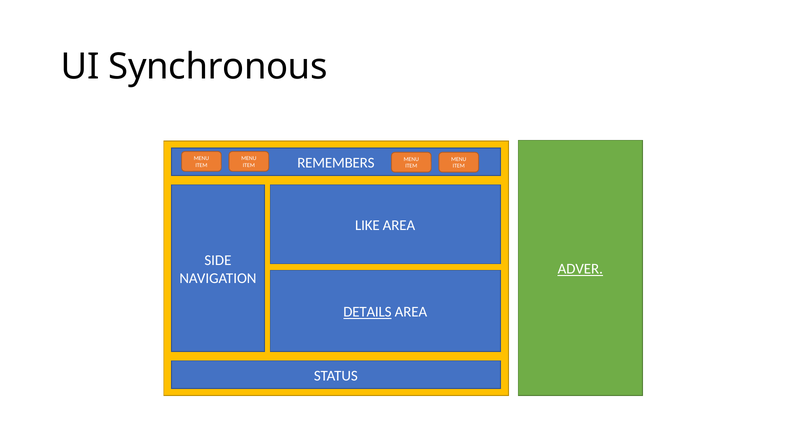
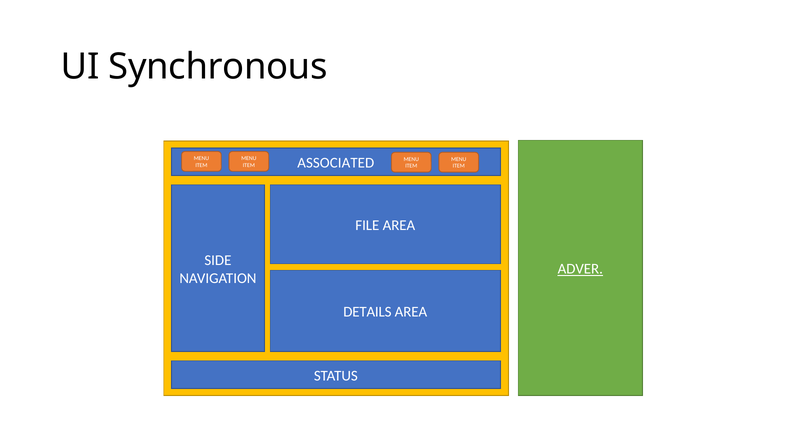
REMEMBERS: REMEMBERS -> ASSOCIATED
LIKE: LIKE -> FILE
DETAILS underline: present -> none
